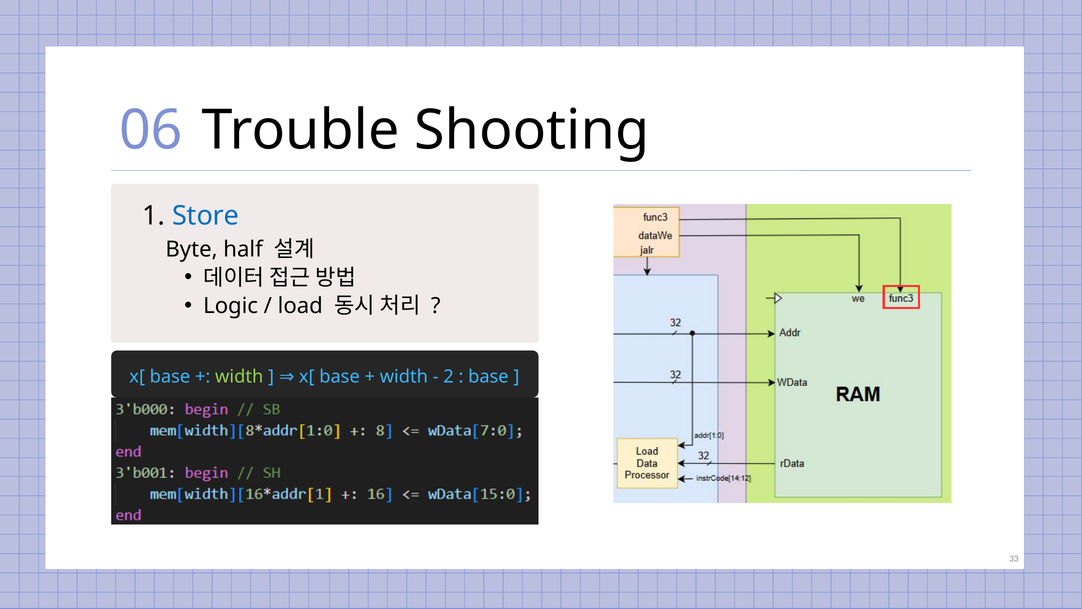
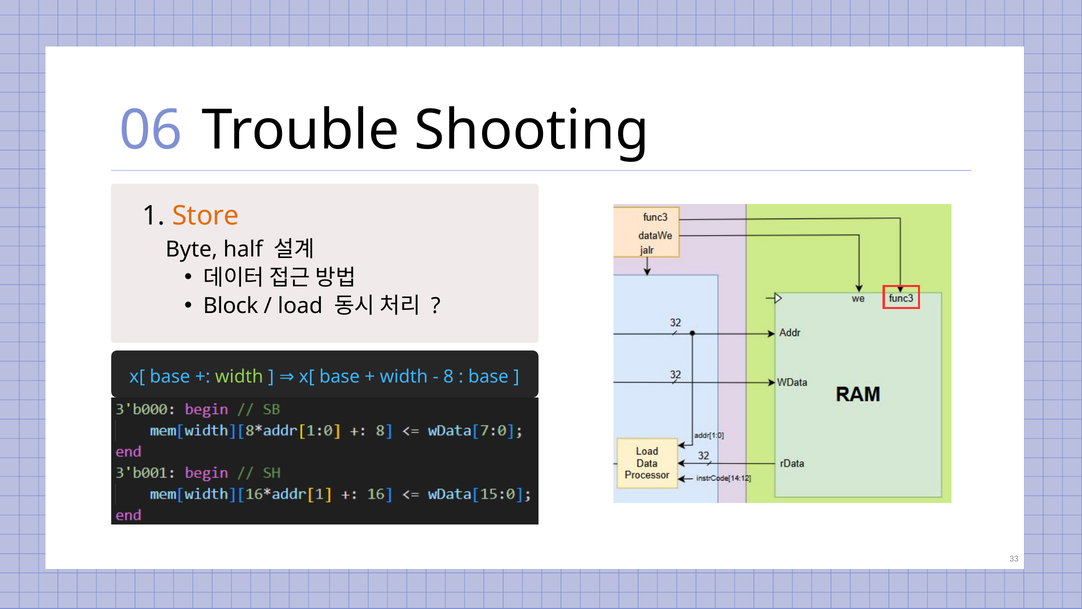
Store colour: blue -> orange
Logic: Logic -> Block
2: 2 -> 8
